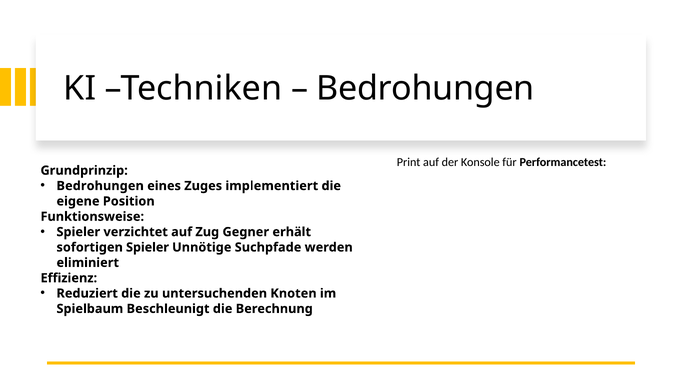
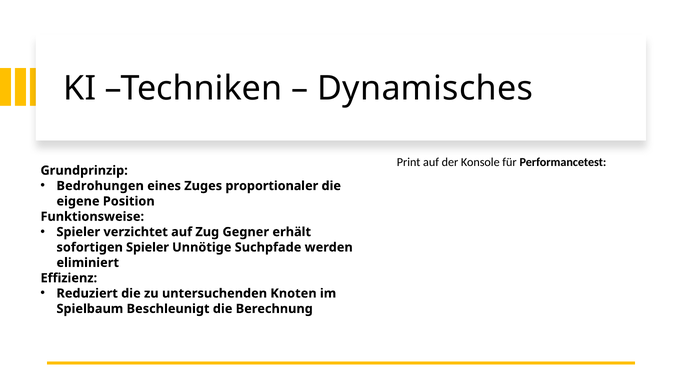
Bedrohungen at (425, 89): Bedrohungen -> Dynamisches
implementiert: implementiert -> proportionaler
